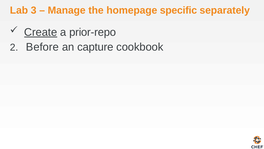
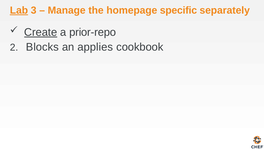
Lab underline: none -> present
Before: Before -> Blocks
capture: capture -> applies
